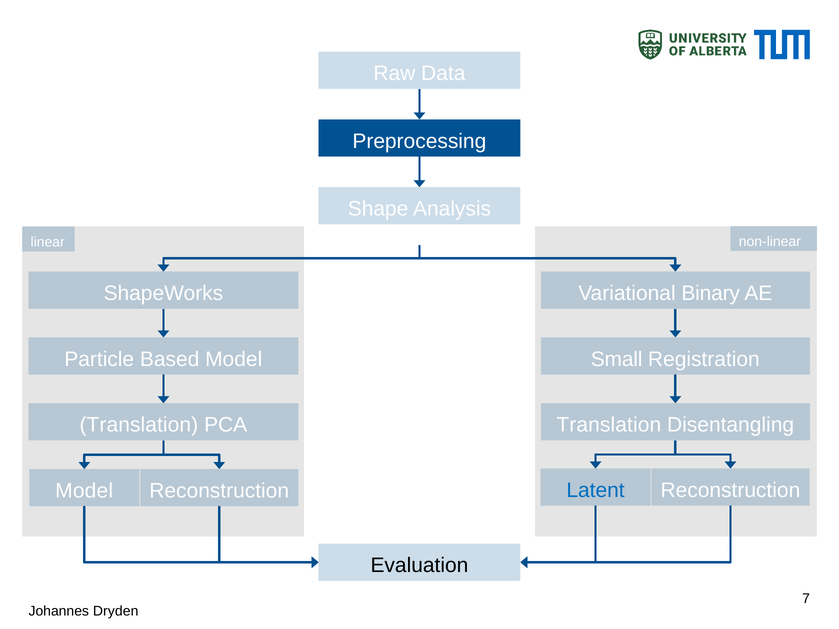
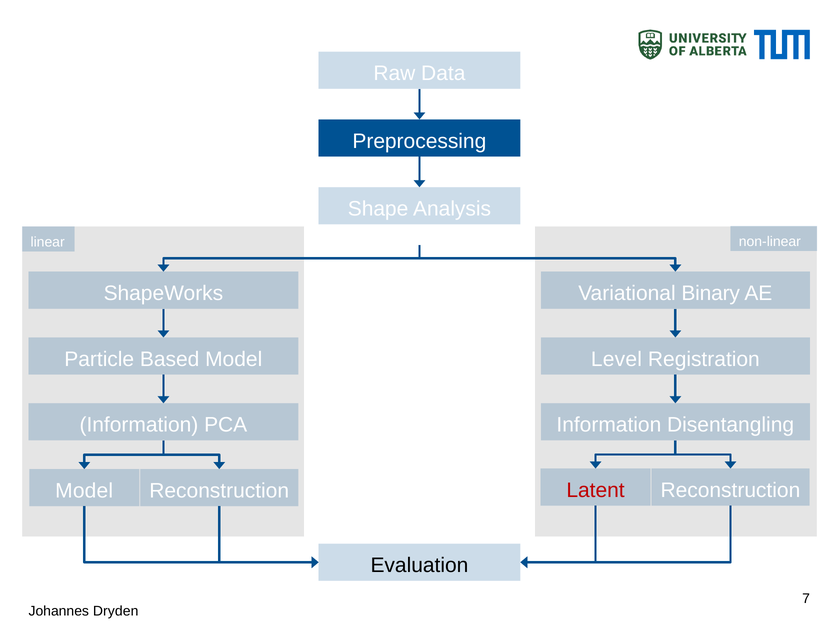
Small: Small -> Level
Translation at (139, 425): Translation -> Information
Translation at (609, 425): Translation -> Information
Latent colour: blue -> red
